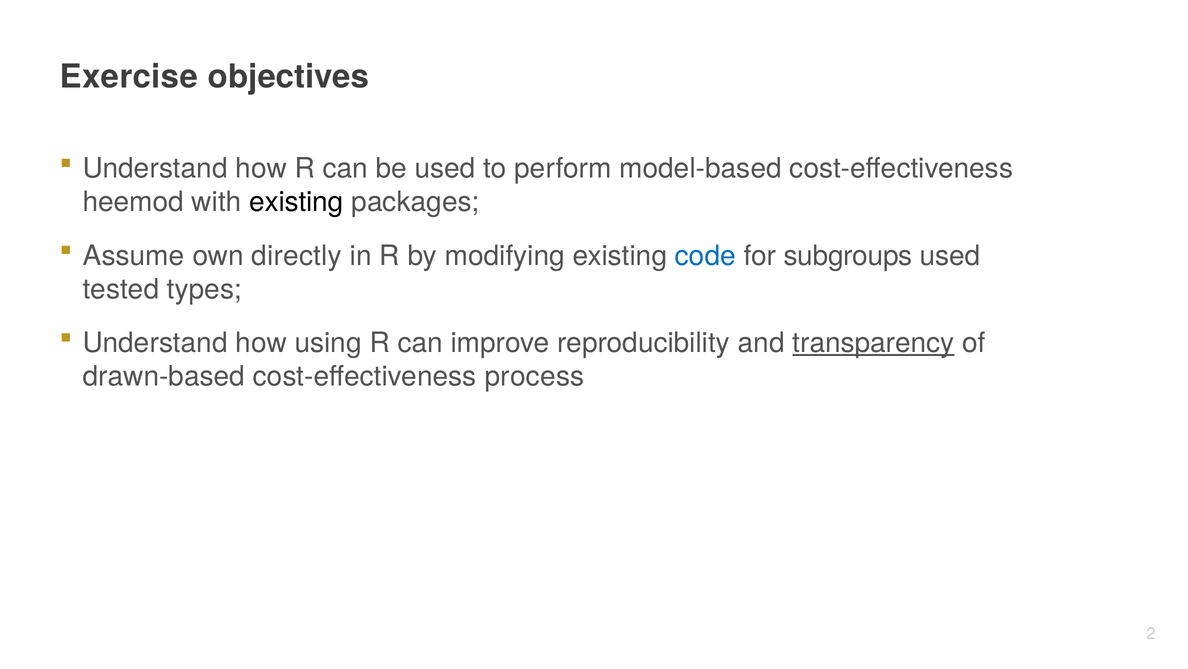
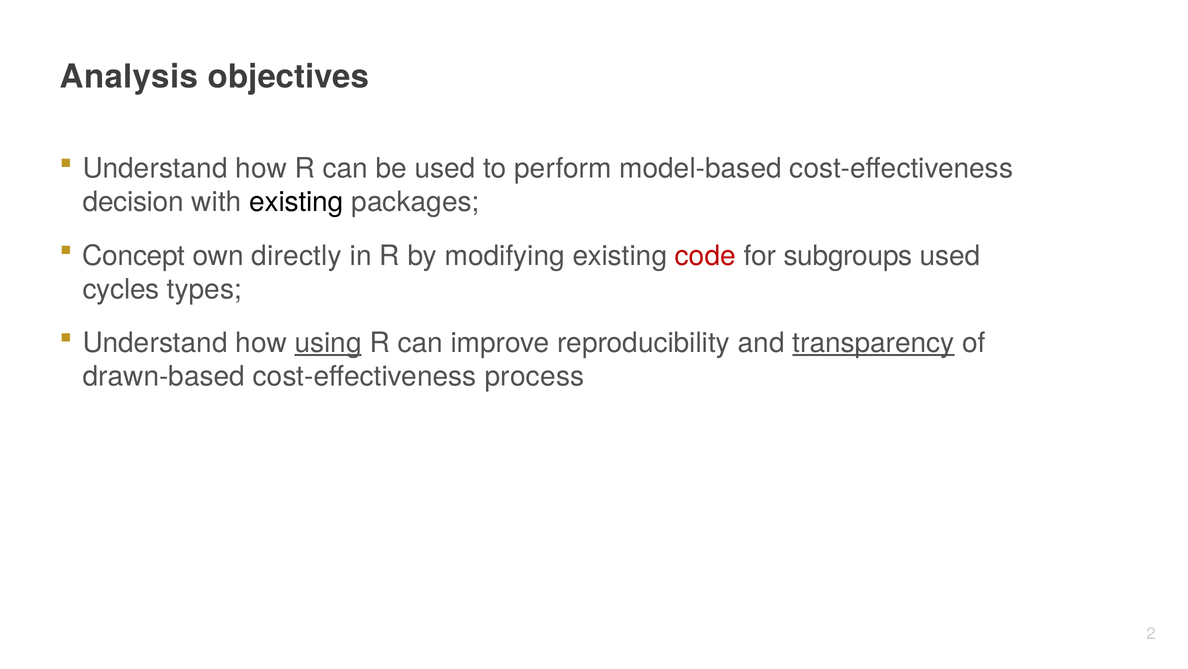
Exercise: Exercise -> Analysis
heemod: heemod -> decision
Assume: Assume -> Concept
code colour: blue -> red
tested: tested -> cycles
using underline: none -> present
